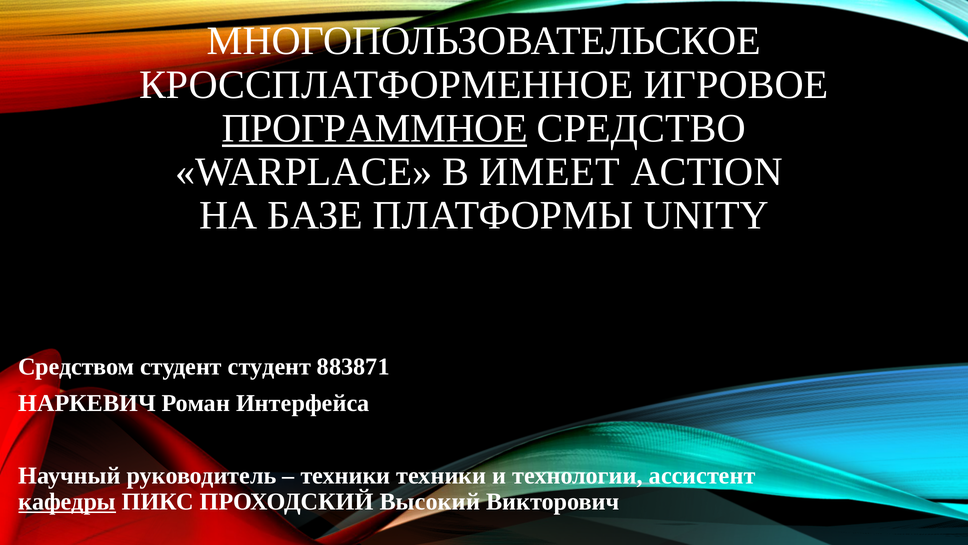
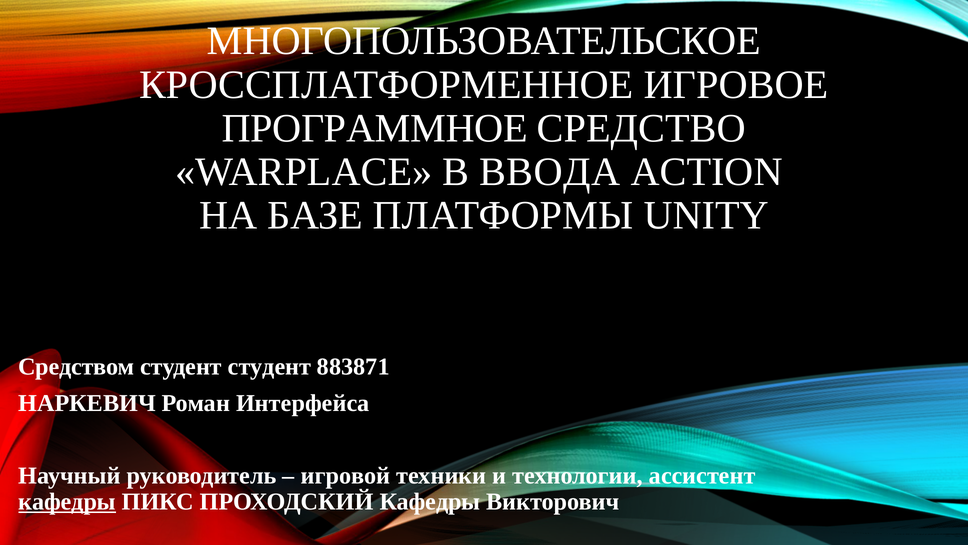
ПРОГРАММНОЕ underline: present -> none
ИМЕЕТ: ИМЕЕТ -> ВВОДА
техники at (345, 475): техники -> игровой
ПРОХОДСКИЙ Высокий: Высокий -> Кафедры
